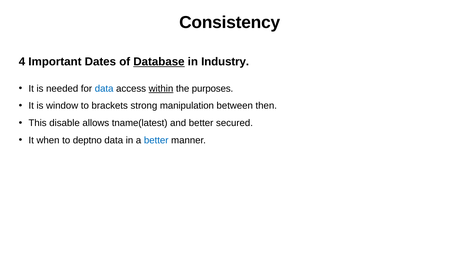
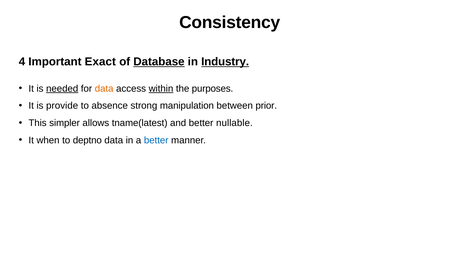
Dates: Dates -> Exact
Industry underline: none -> present
needed underline: none -> present
data at (104, 89) colour: blue -> orange
window: window -> provide
brackets: brackets -> absence
then: then -> prior
disable: disable -> simpler
secured: secured -> nullable
